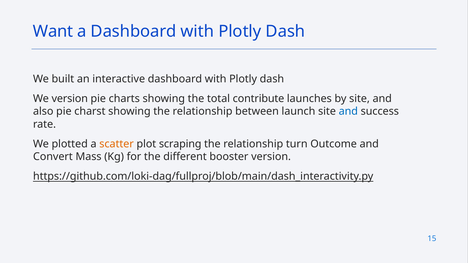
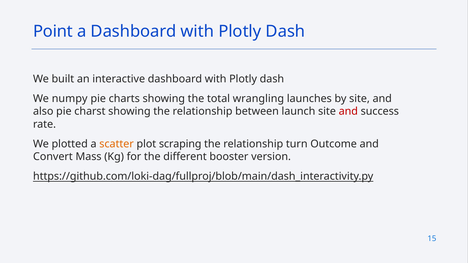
Want: Want -> Point
We version: version -> numpy
contribute: contribute -> wrangling
and at (348, 112) colour: blue -> red
